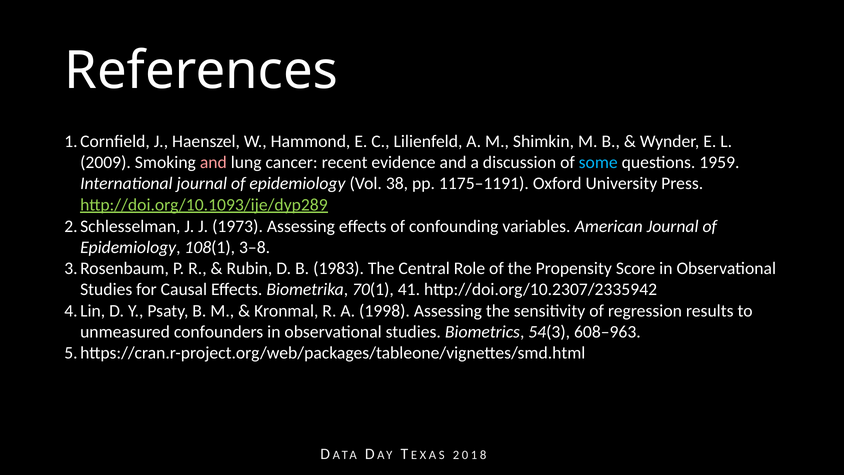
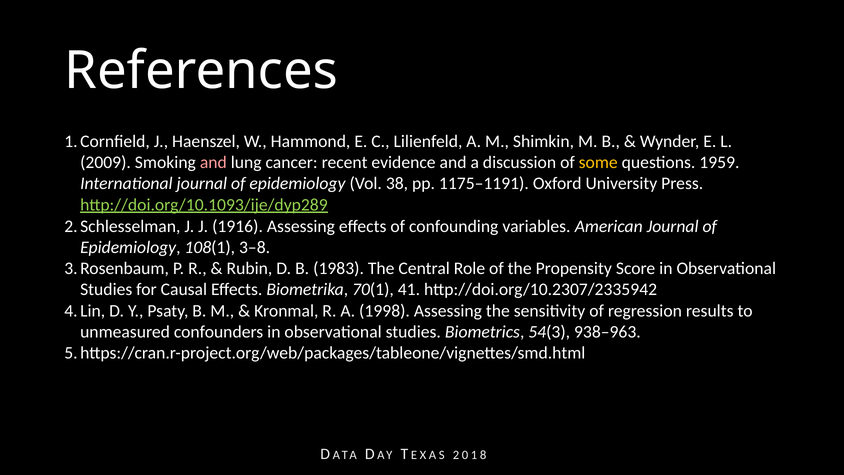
some colour: light blue -> yellow
1973: 1973 -> 1916
608–963: 608–963 -> 938–963
